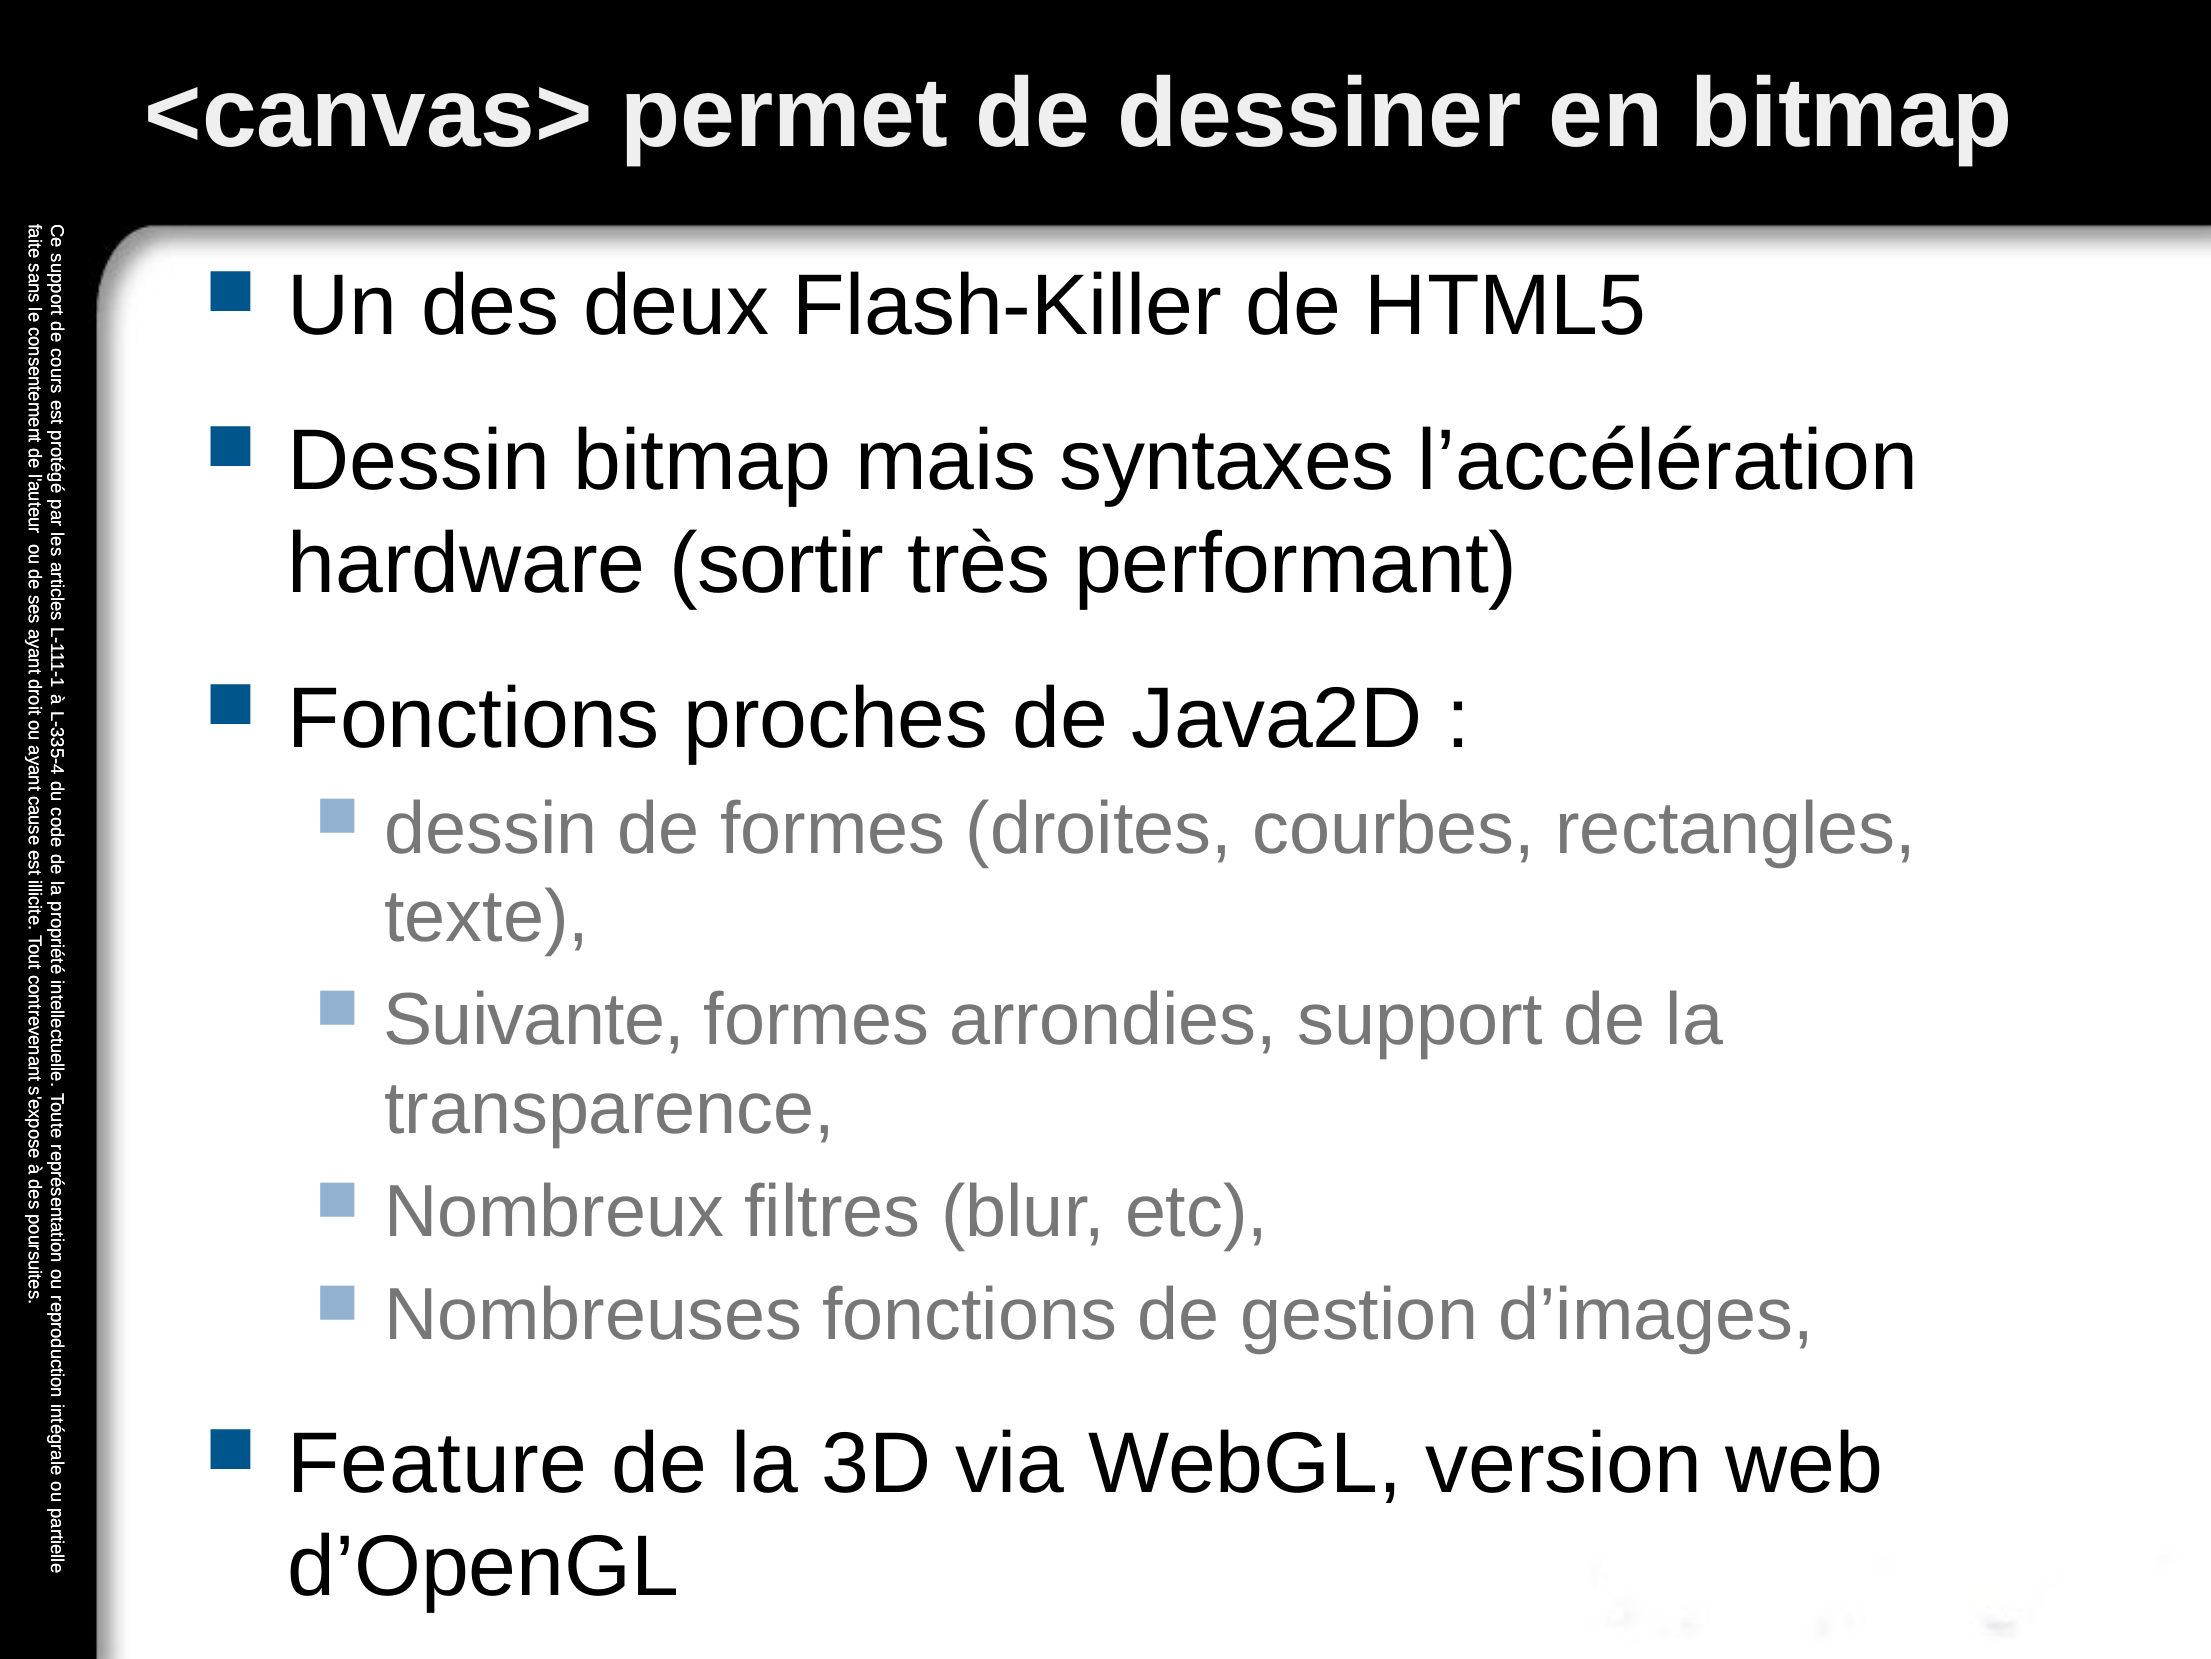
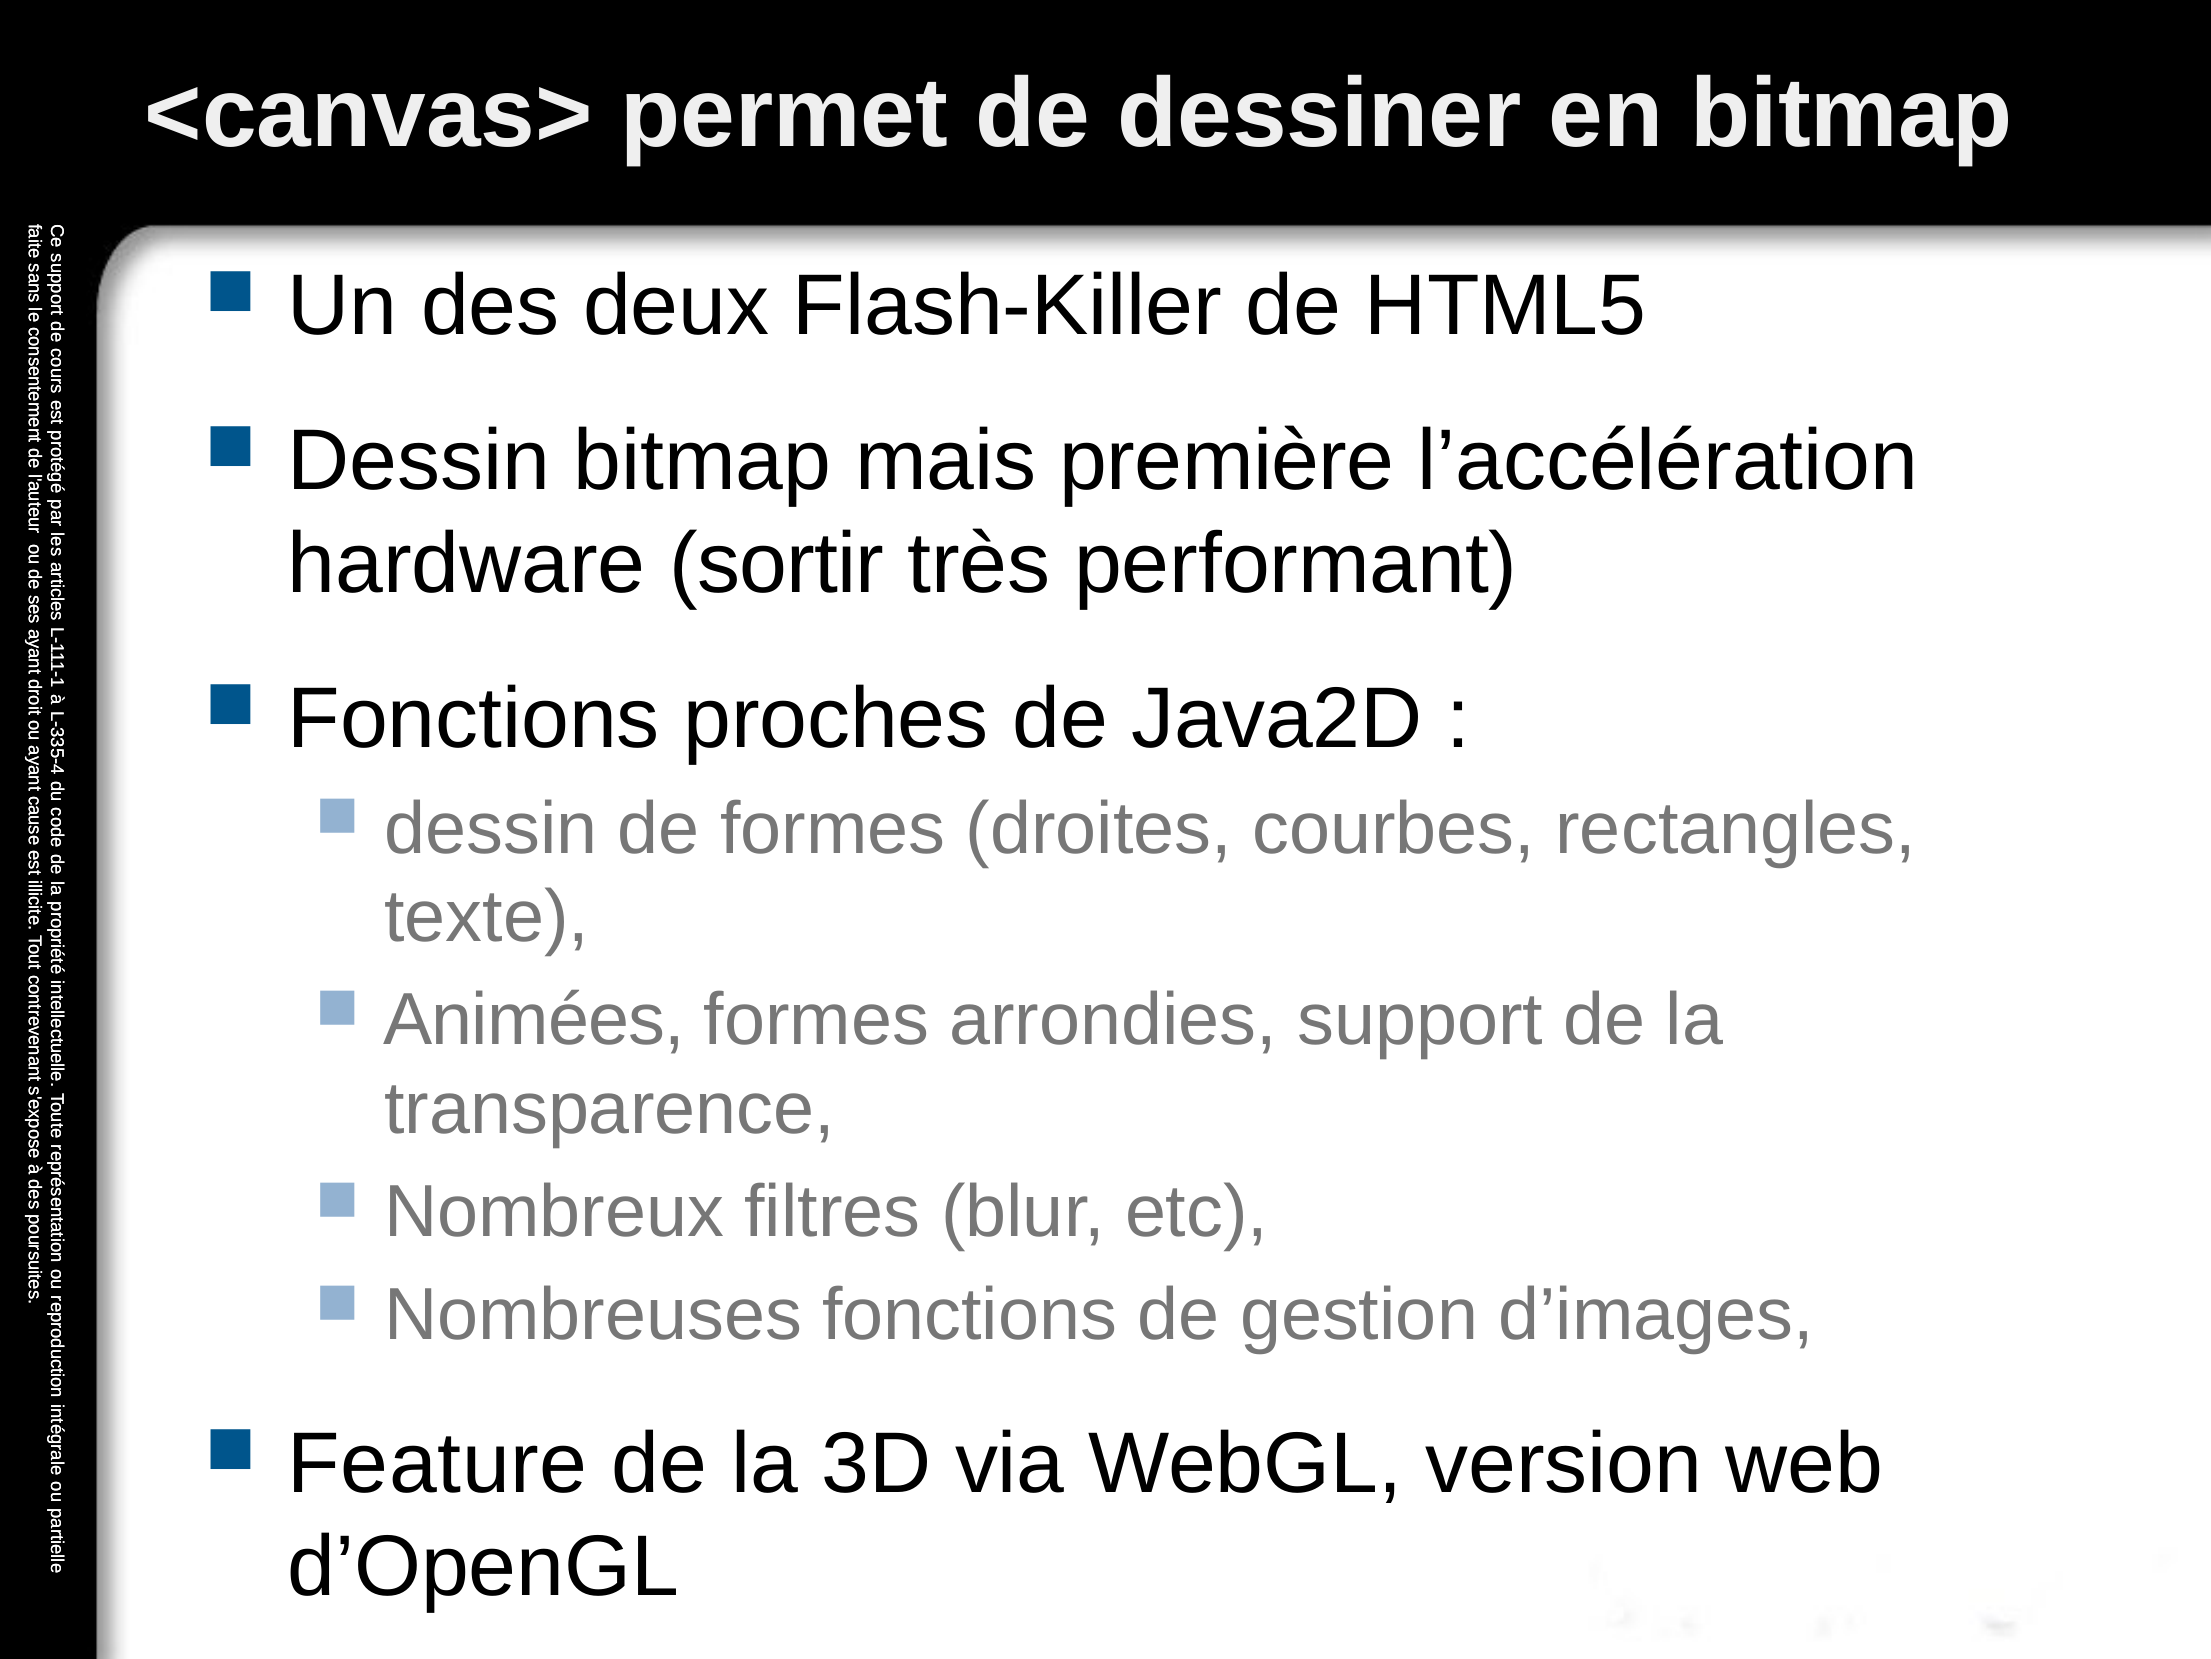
syntaxes: syntaxes -> première
Suivante: Suivante -> Animées
